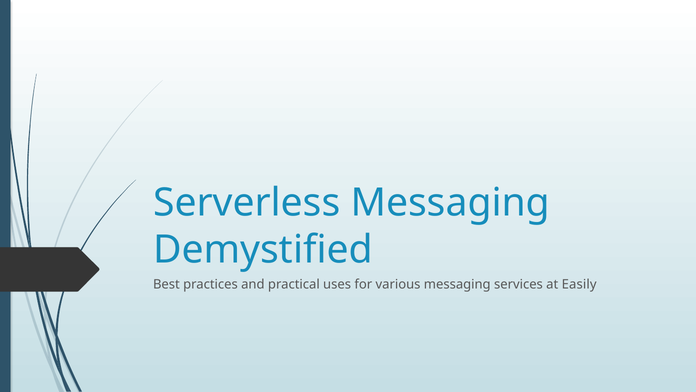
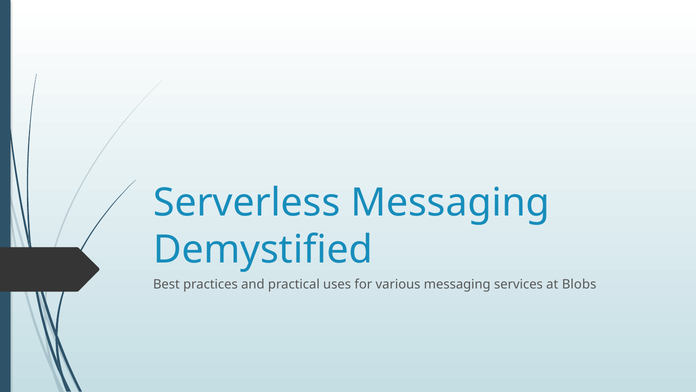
Easily: Easily -> Blobs
